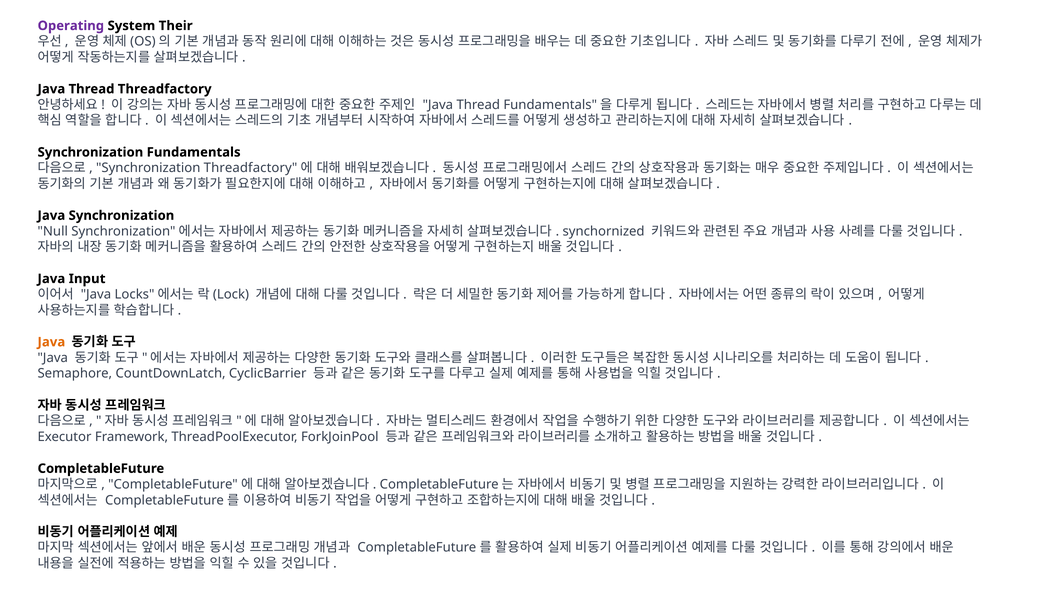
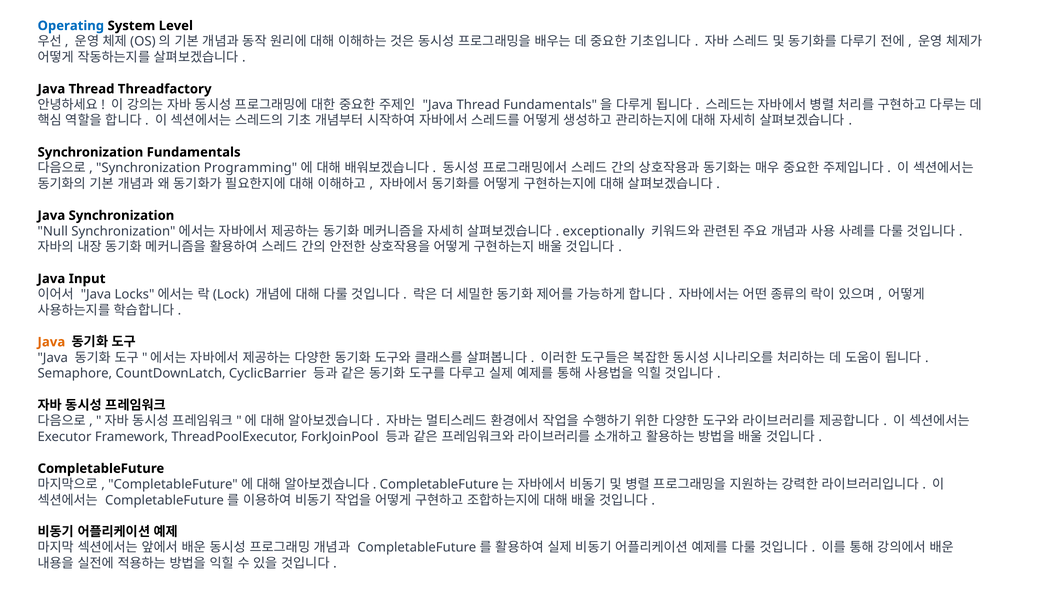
Operating colour: purple -> blue
Their: Their -> Level
Synchronization Threadfactory: Threadfactory -> Programming
synchornized: synchornized -> exceptionally
